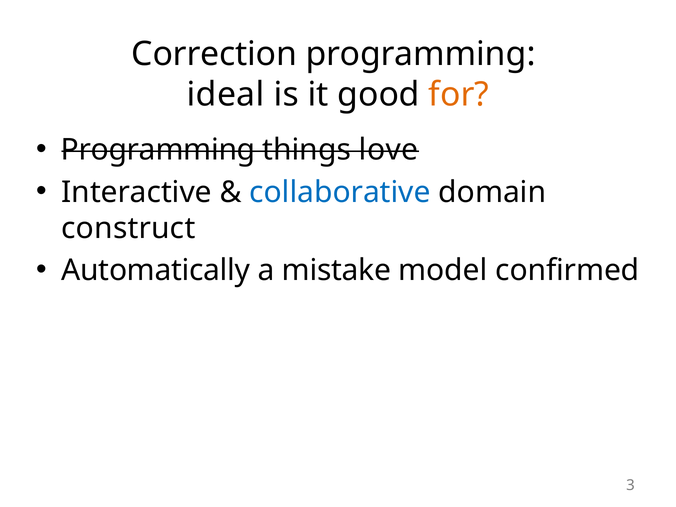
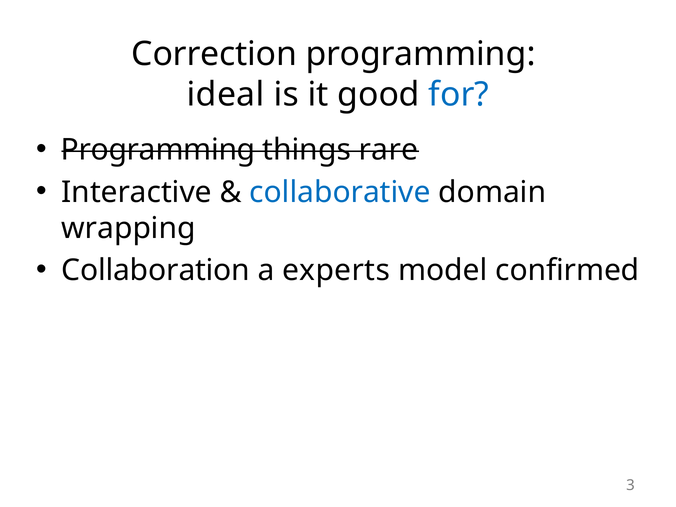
for colour: orange -> blue
love: love -> rare
construct: construct -> wrapping
Automatically: Automatically -> Collaboration
mistake: mistake -> experts
